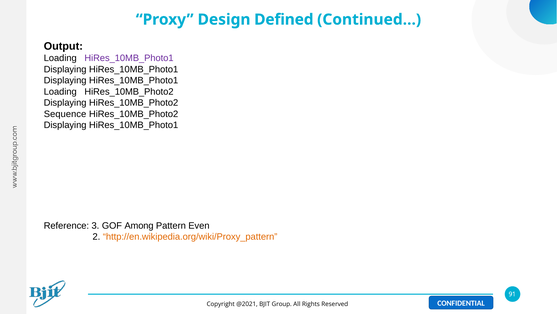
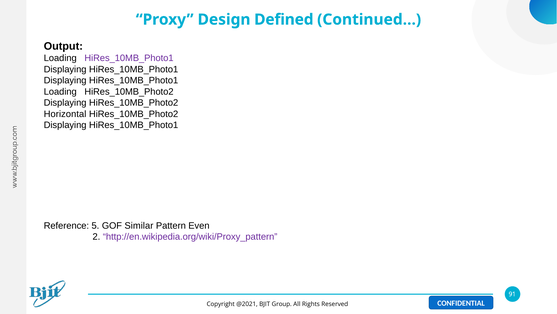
Sequence: Sequence -> Horizontal
3: 3 -> 5
Among: Among -> Similar
http://en.wikipedia.org/wiki/Proxy_pattern colour: orange -> purple
